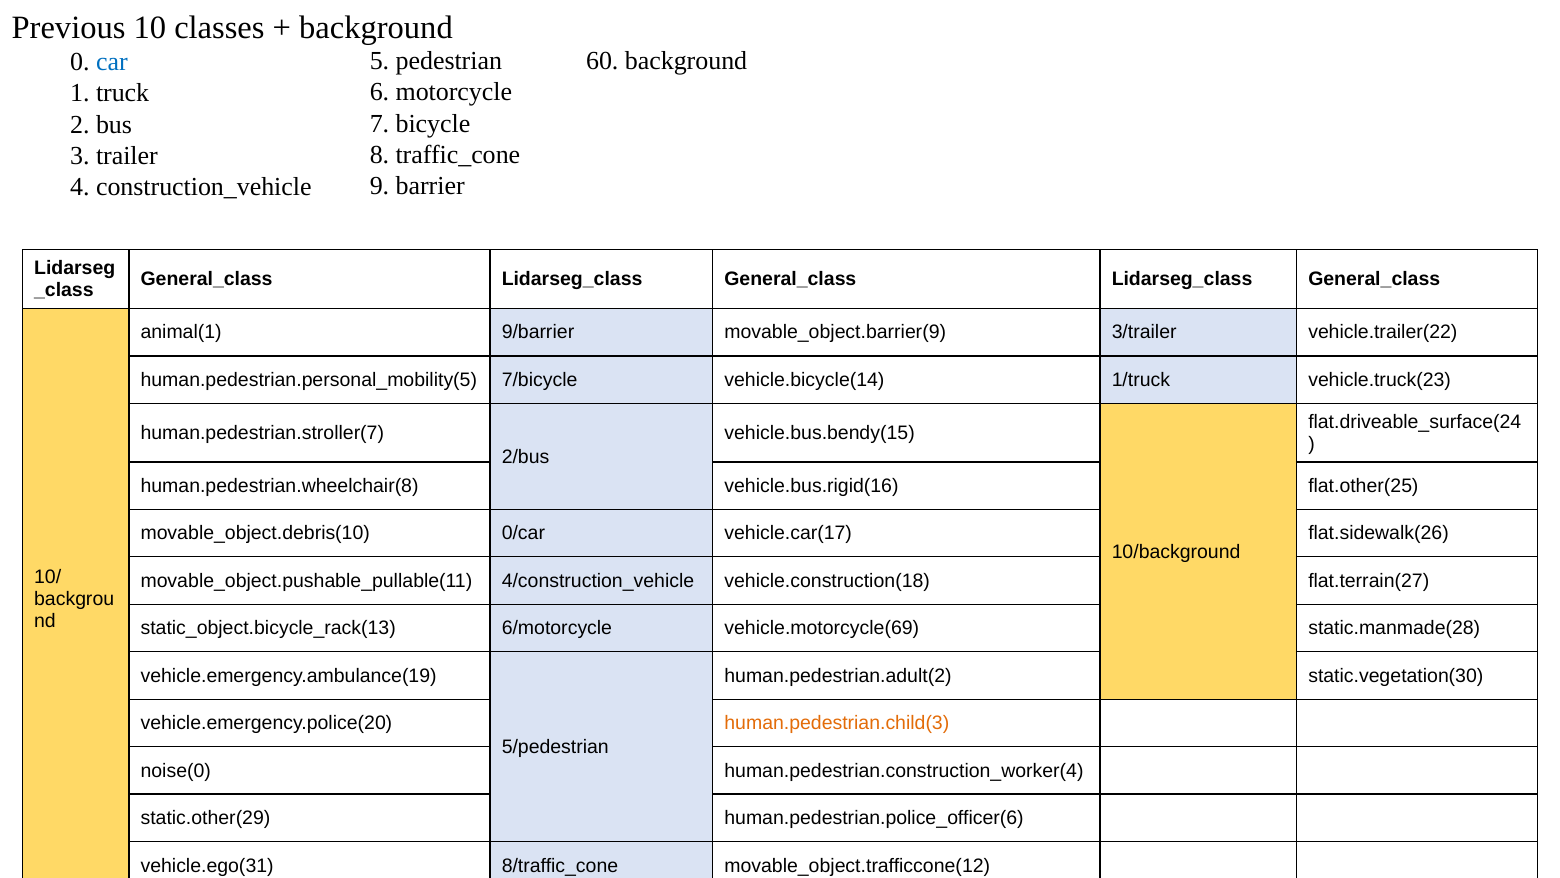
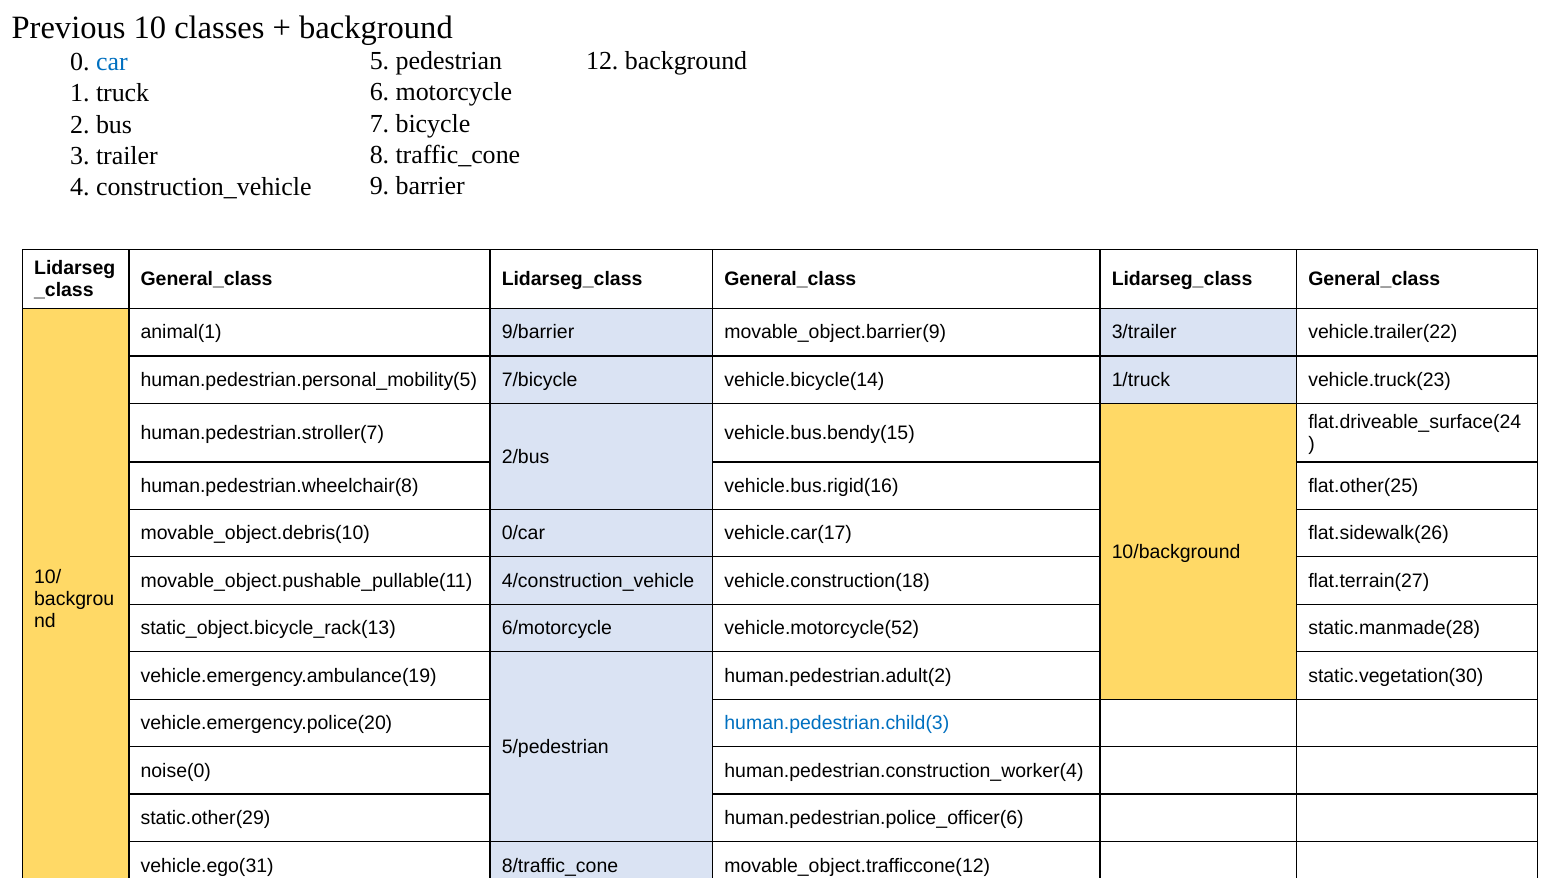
60: 60 -> 12
vehicle.motorcycle(69: vehicle.motorcycle(69 -> vehicle.motorcycle(52
human.pedestrian.child(3 colour: orange -> blue
